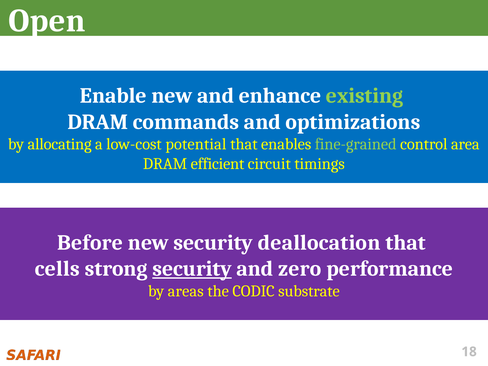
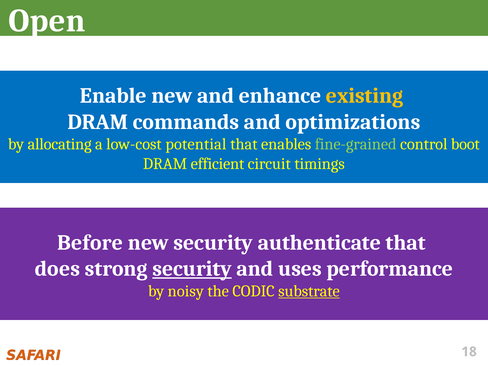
existing colour: light green -> yellow
area: area -> boot
deallocation: deallocation -> authenticate
cells: cells -> does
zero: zero -> uses
areas: areas -> noisy
substrate underline: none -> present
